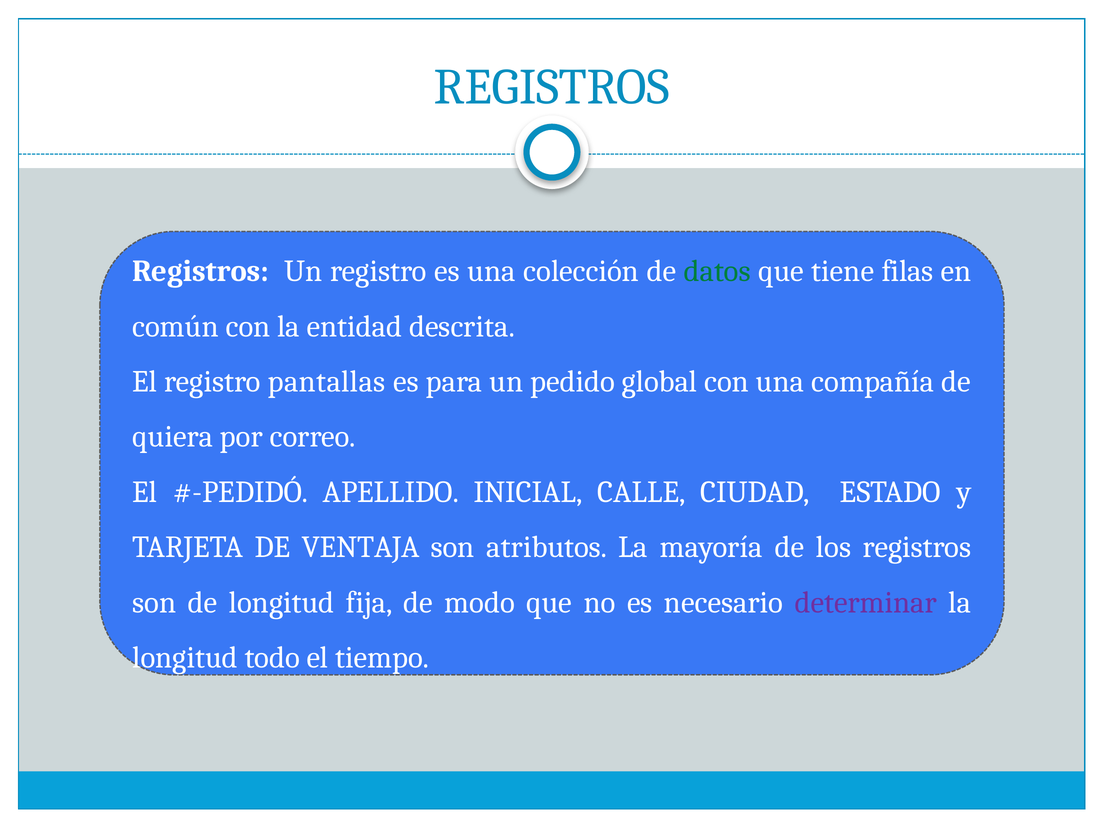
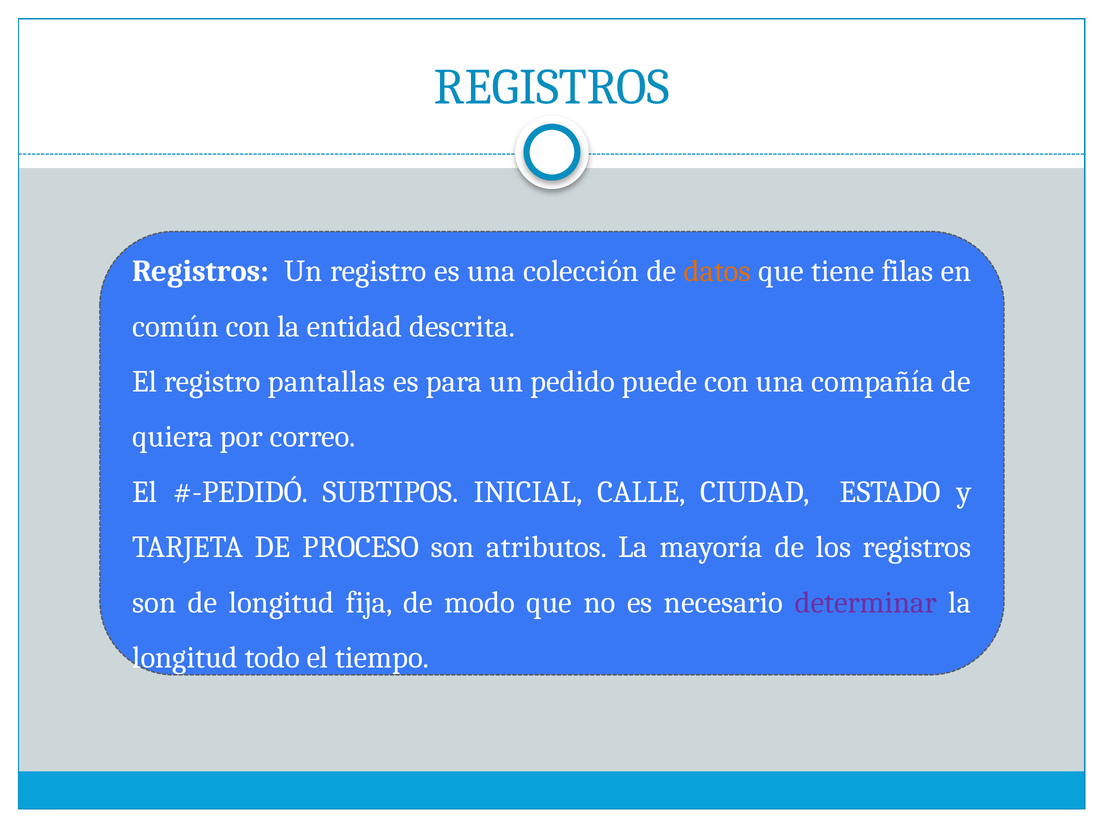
datos colour: green -> orange
global: global -> puede
APELLIDO: APELLIDO -> SUBTIPOS
VENTAJA: VENTAJA -> PROCESO
